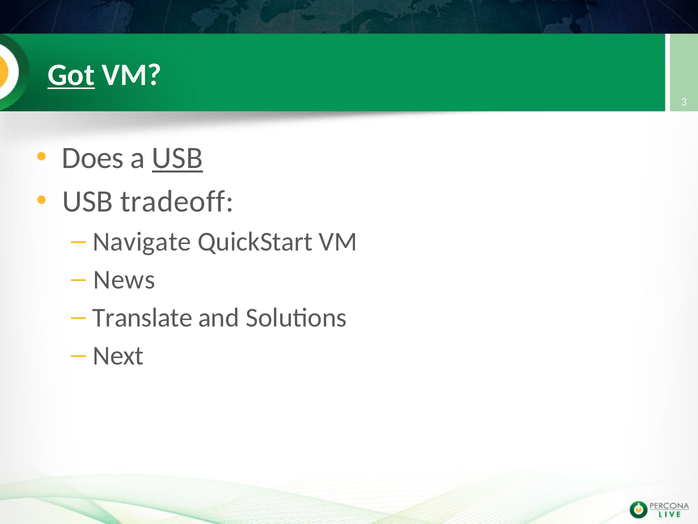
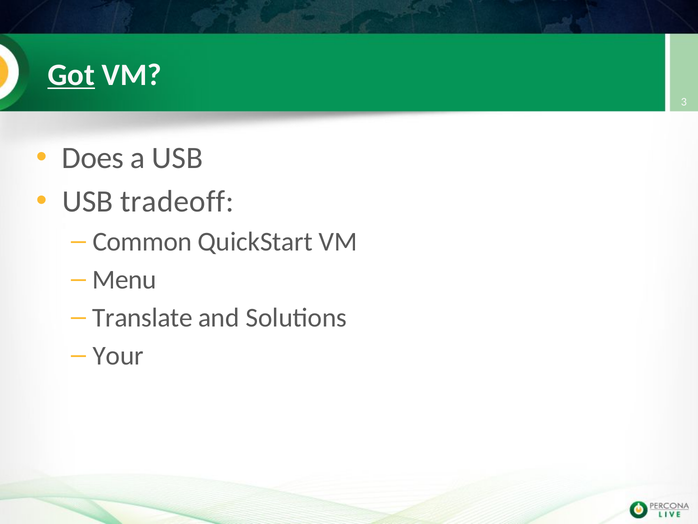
USB at (178, 158) underline: present -> none
Navigate: Navigate -> Common
News: News -> Menu
Next: Next -> Your
